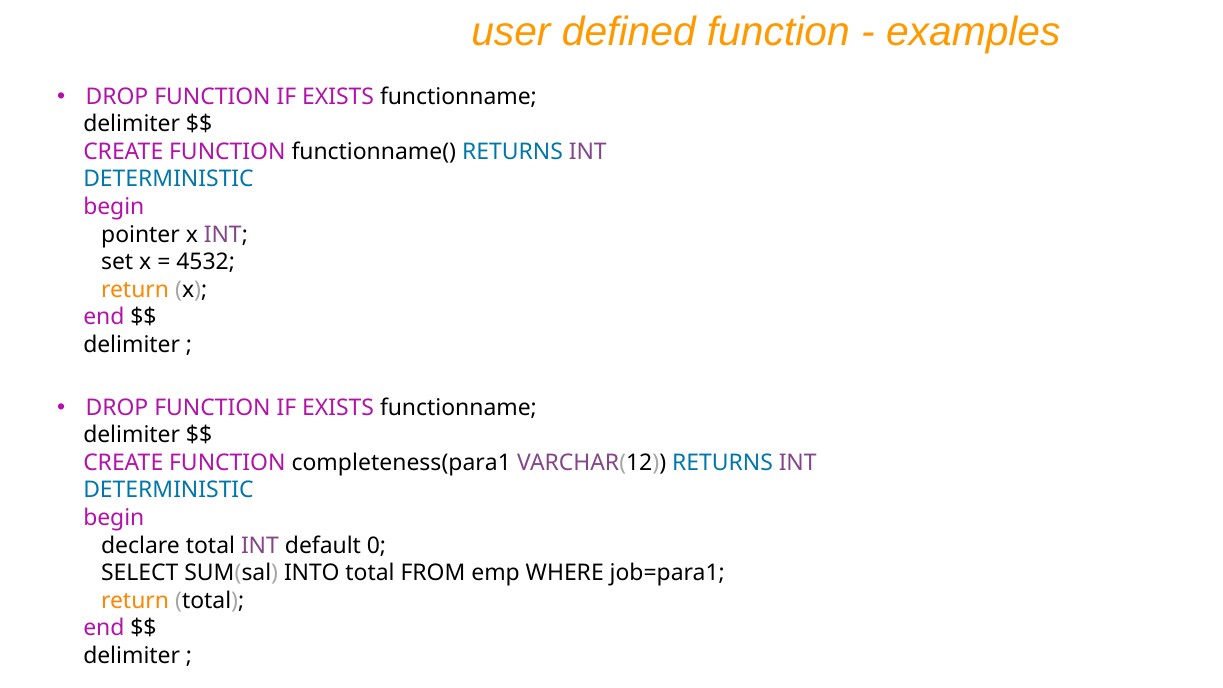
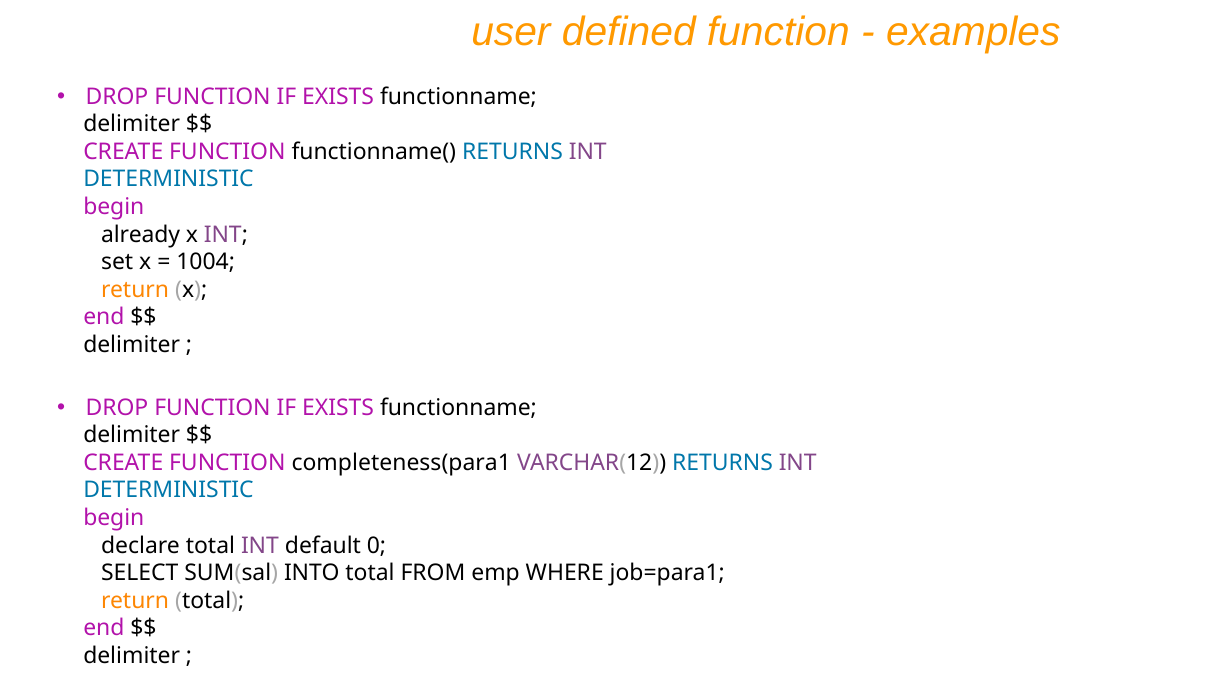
pointer: pointer -> already
4532: 4532 -> 1004
